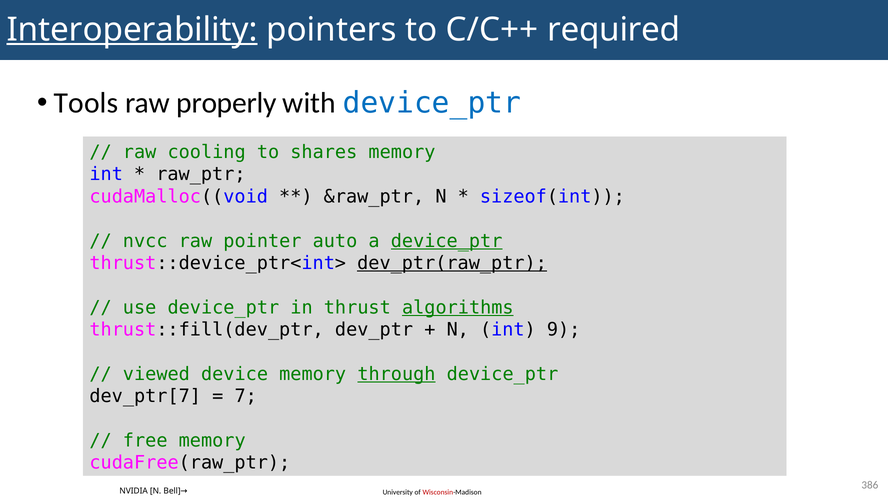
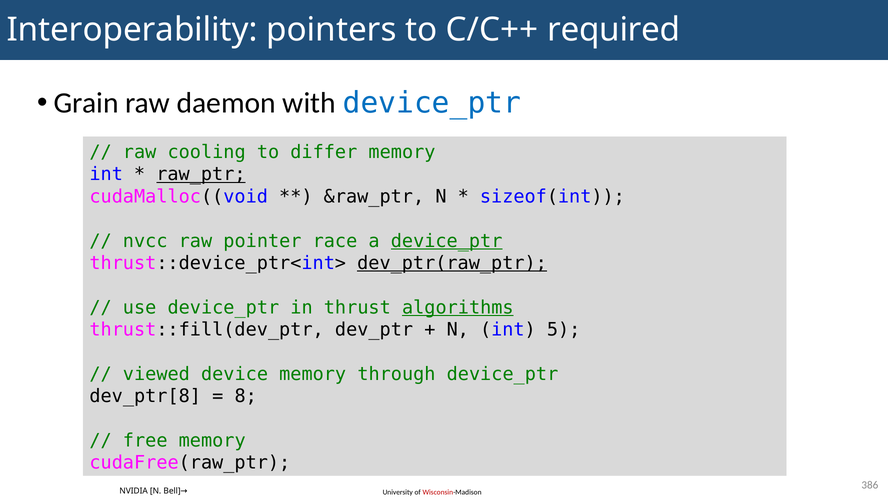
Interoperability underline: present -> none
Tools: Tools -> Grain
properly: properly -> daemon
shares: shares -> differ
raw_ptr underline: none -> present
auto: auto -> race
9: 9 -> 5
through underline: present -> none
dev_ptr[7: dev_ptr[7 -> dev_ptr[8
7: 7 -> 8
